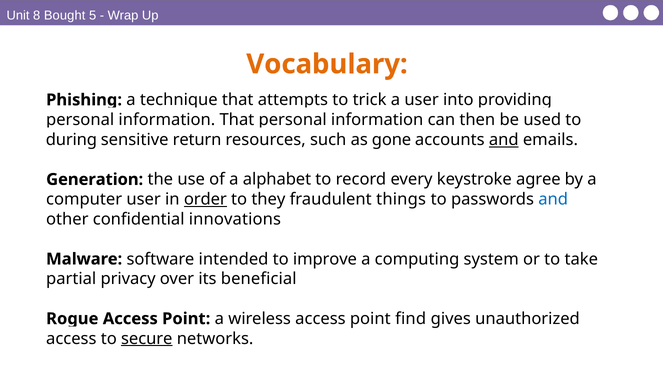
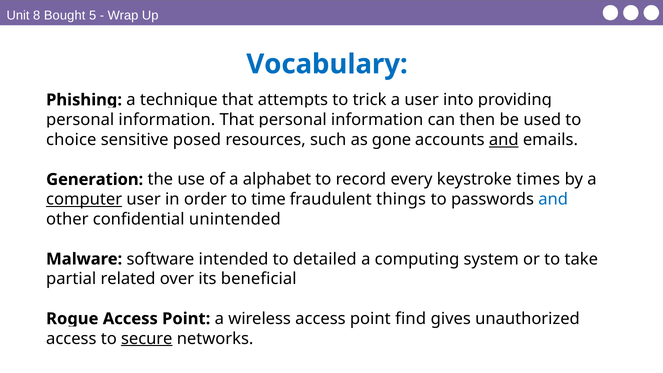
Vocabulary colour: orange -> blue
during: during -> choice
return: return -> posed
agree: agree -> times
computer underline: none -> present
order underline: present -> none
they: they -> time
innovations: innovations -> unintended
improve: improve -> detailed
privacy: privacy -> related
